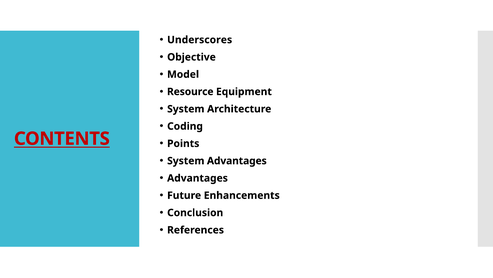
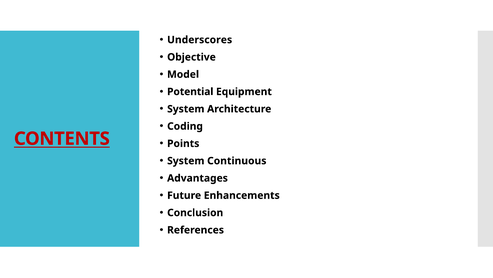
Resource: Resource -> Potential
System Advantages: Advantages -> Continuous
